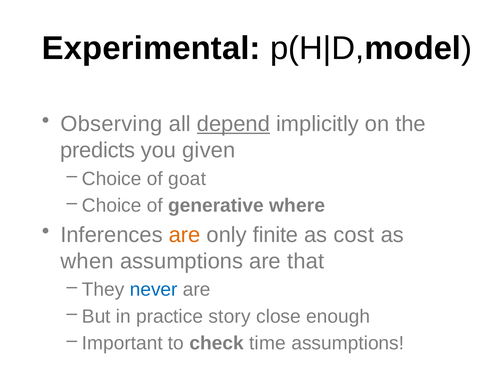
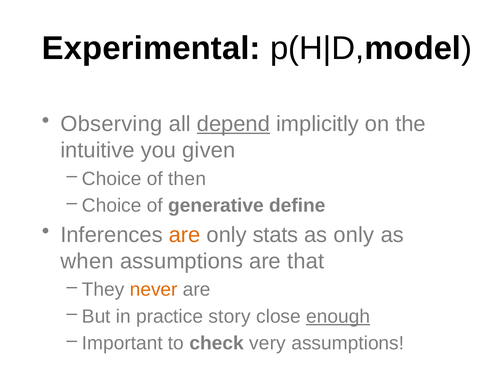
predicts: predicts -> intuitive
goat: goat -> then
where: where -> define
finite: finite -> stats
as cost: cost -> only
never colour: blue -> orange
enough underline: none -> present
time: time -> very
